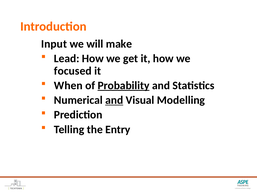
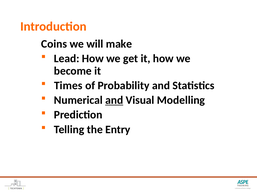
Input: Input -> Coins
focused: focused -> become
When: When -> Times
Probability underline: present -> none
